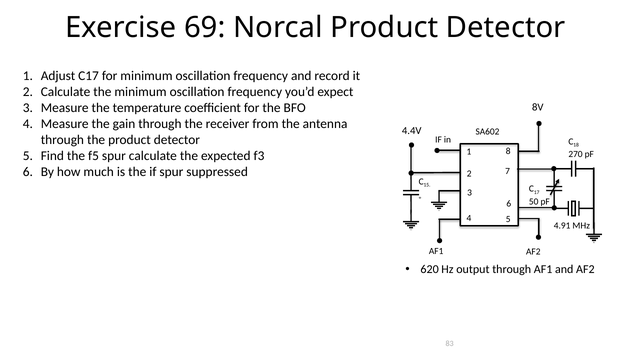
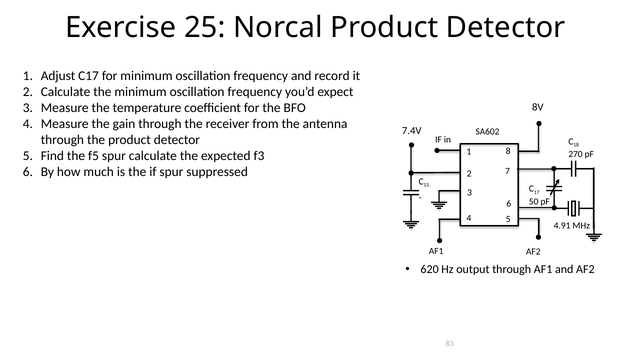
69: 69 -> 25
4.4V: 4.4V -> 7.4V
